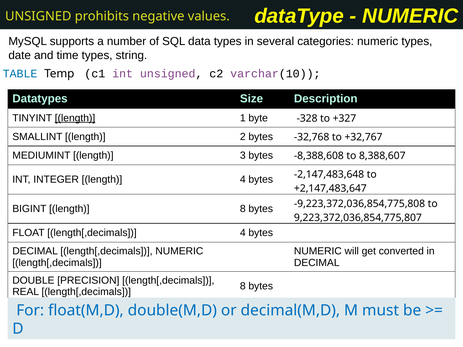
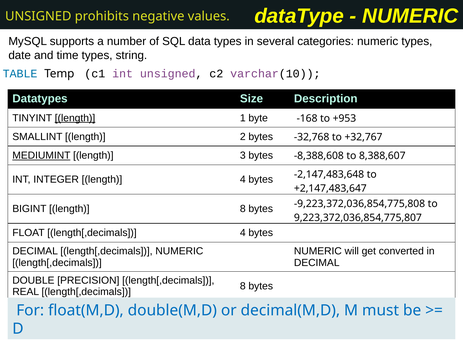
-328: -328 -> -168
+327: +327 -> +953
MEDIUMINT underline: none -> present
